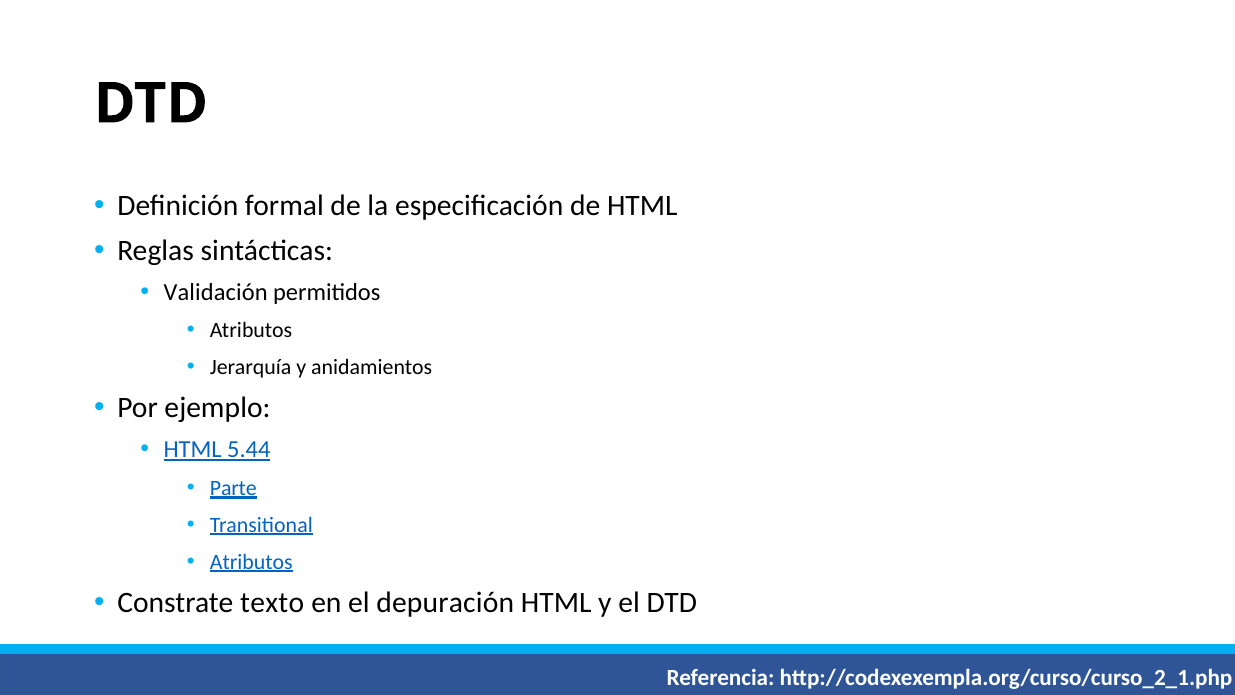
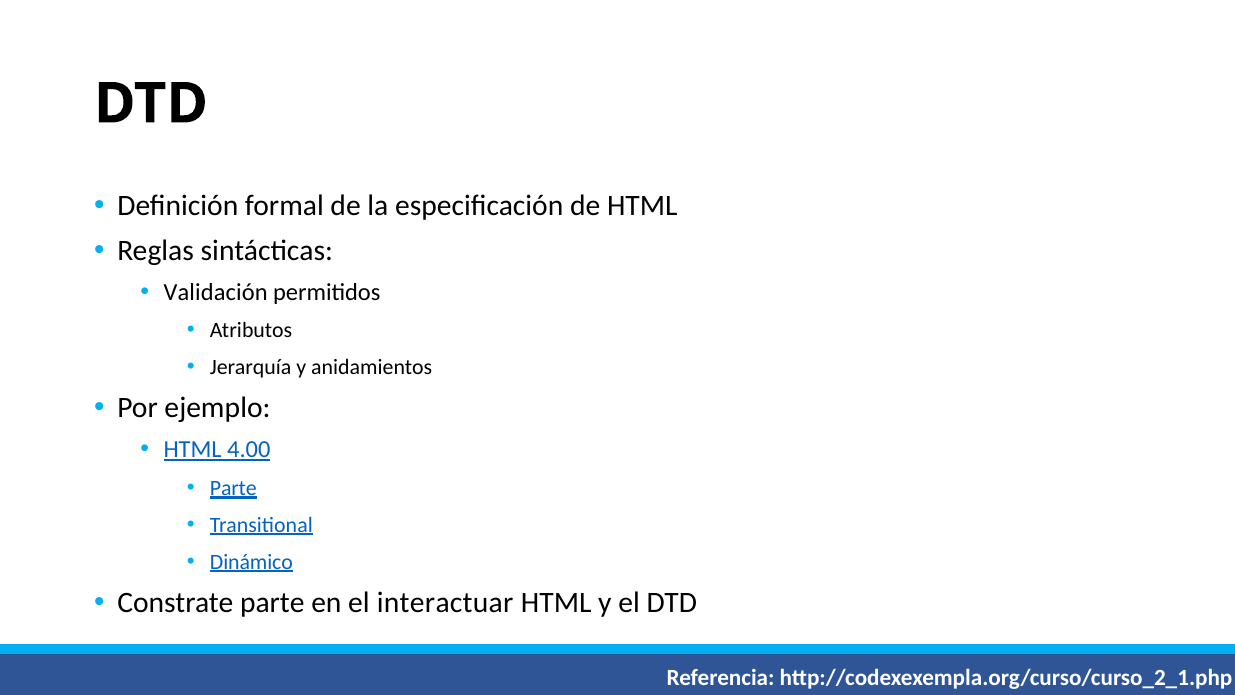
5.44: 5.44 -> 4.00
Atributos at (251, 562): Atributos -> Dinámico
Constrate texto: texto -> parte
depuración: depuración -> interactuar
